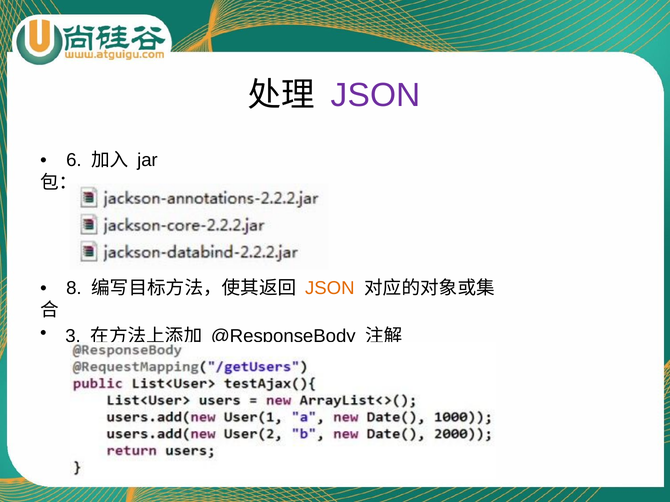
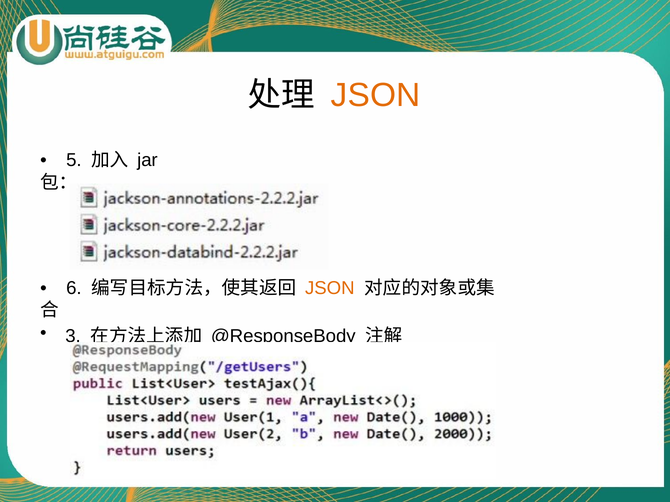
JSON at (376, 95) colour: purple -> orange
6: 6 -> 5
8: 8 -> 6
